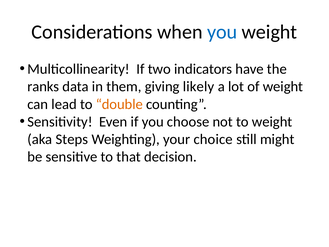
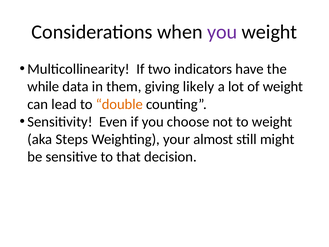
you at (222, 32) colour: blue -> purple
ranks: ranks -> while
choice: choice -> almost
